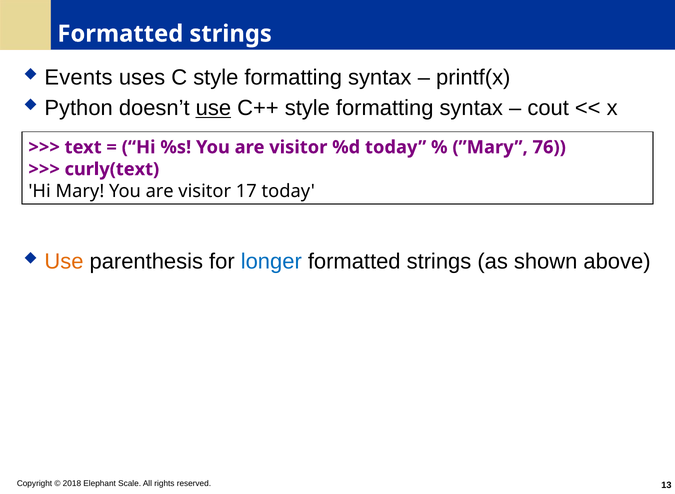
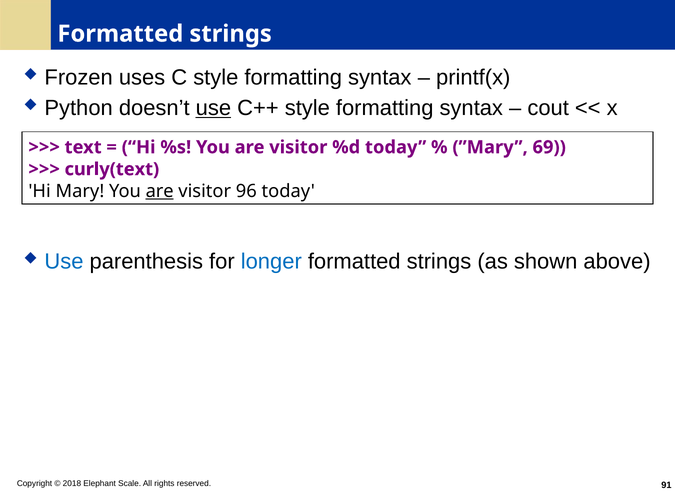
Events: Events -> Frozen
76: 76 -> 69
are at (160, 191) underline: none -> present
17: 17 -> 96
Use at (64, 262) colour: orange -> blue
13: 13 -> 91
